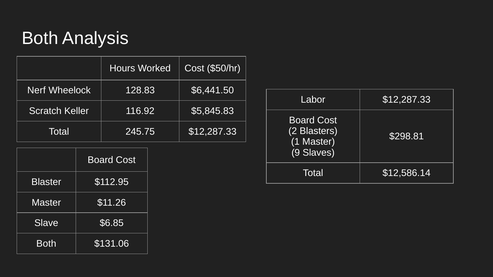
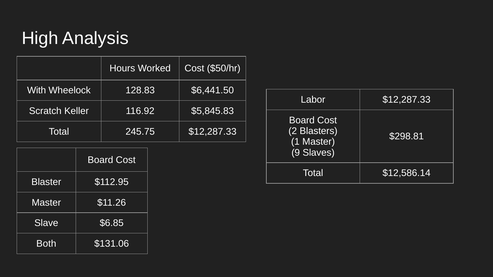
Both at (40, 38): Both -> High
Nerf: Nerf -> With
